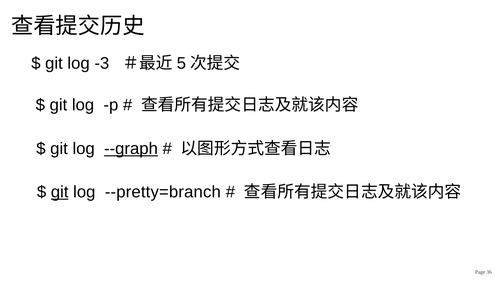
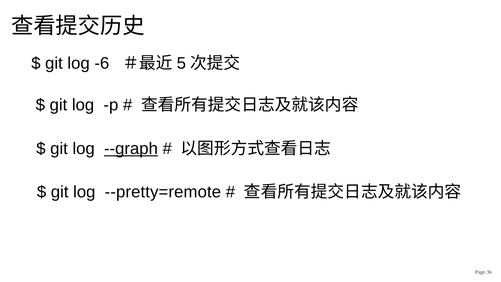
-3: -3 -> -6
git at (60, 192) underline: present -> none
--pretty=branch: --pretty=branch -> --pretty=remote
